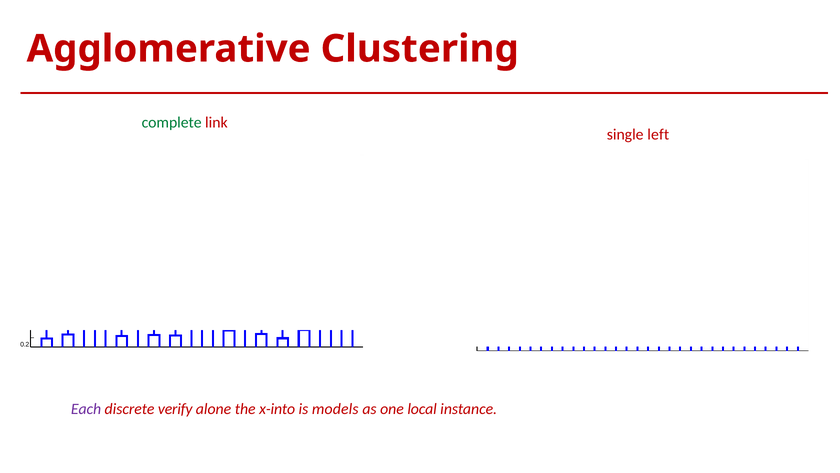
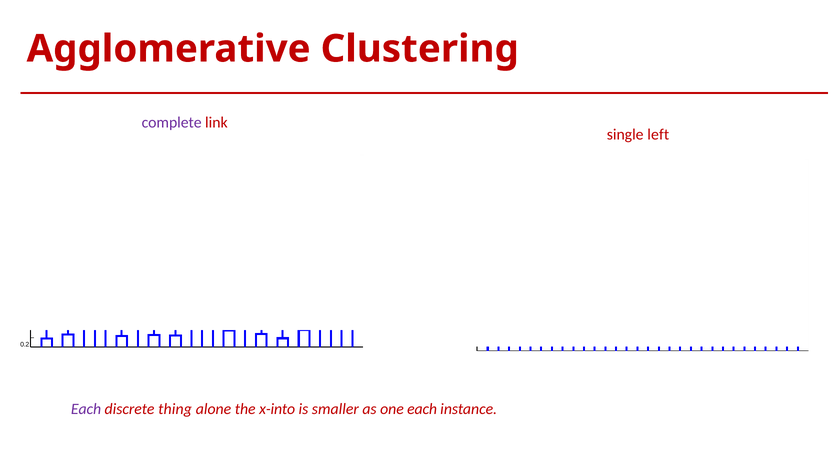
complete colour: green -> purple
verify: verify -> thing
models: models -> smaller
one local: local -> each
